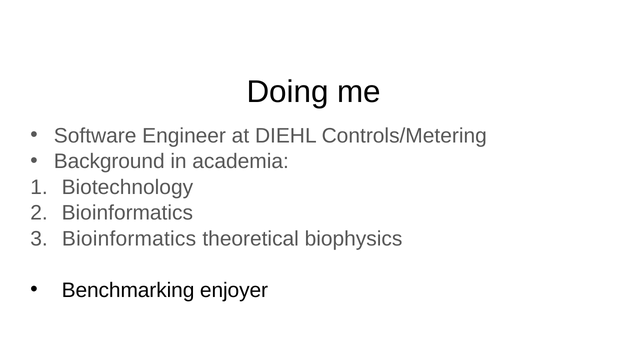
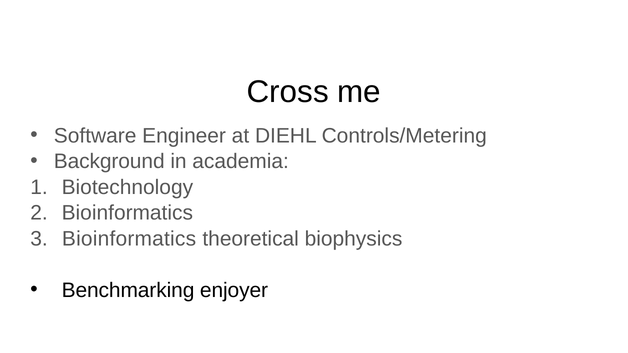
Doing: Doing -> Cross
